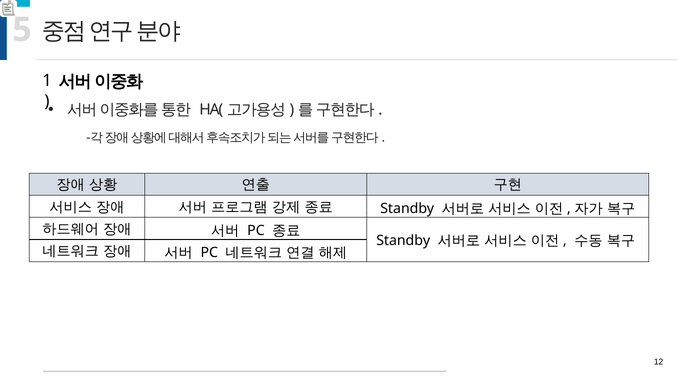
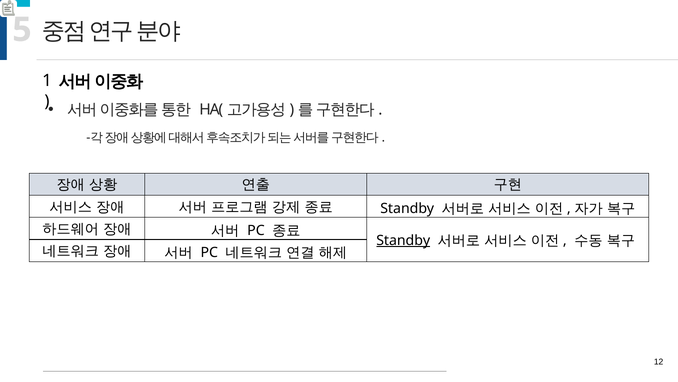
Standby at (403, 240) underline: none -> present
